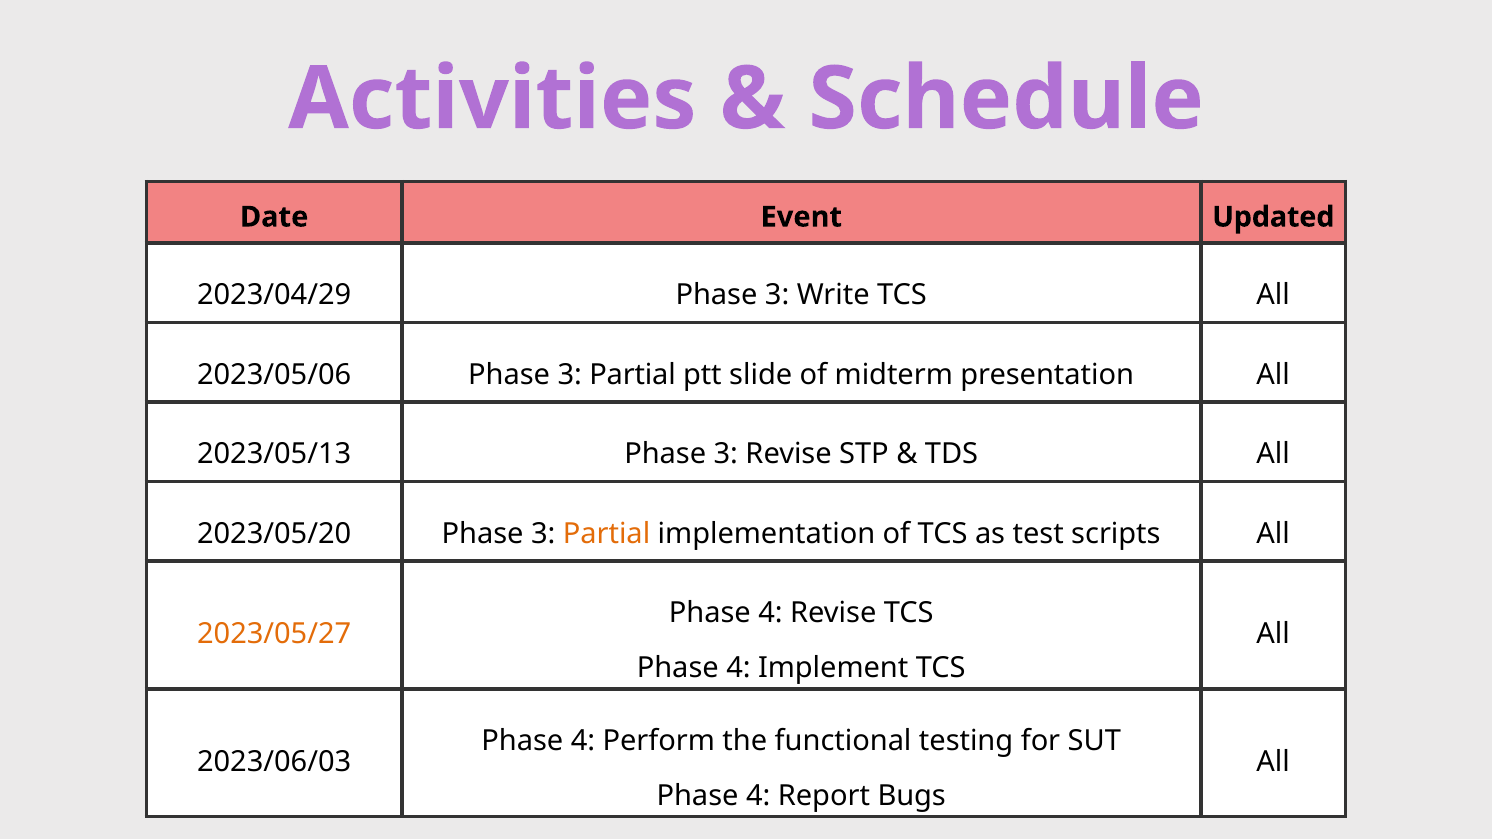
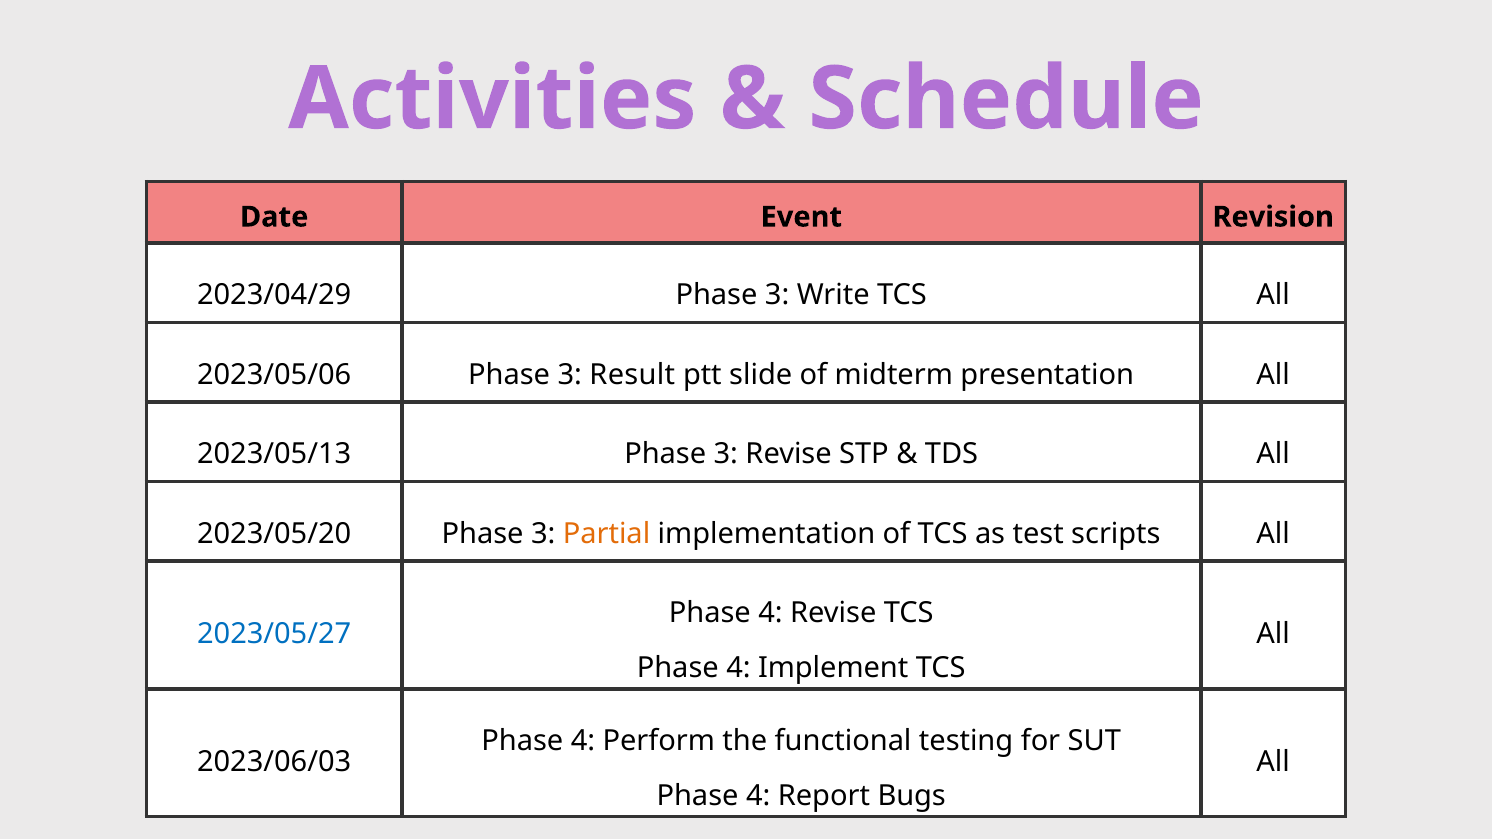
Updated: Updated -> Revision
2023/05/06 Phase 3 Partial: Partial -> Result
2023/05/27 colour: orange -> blue
